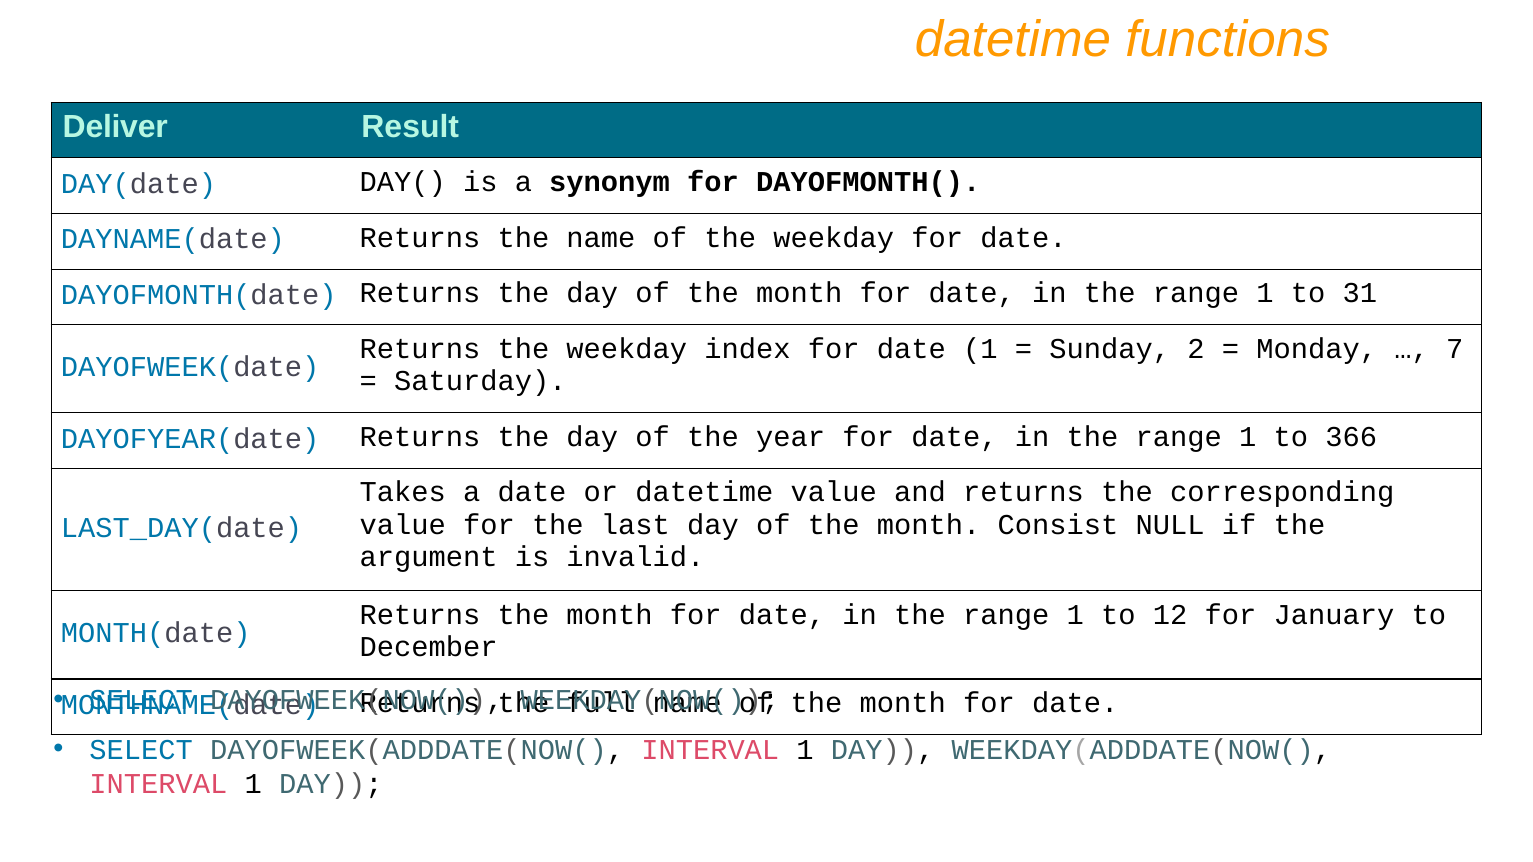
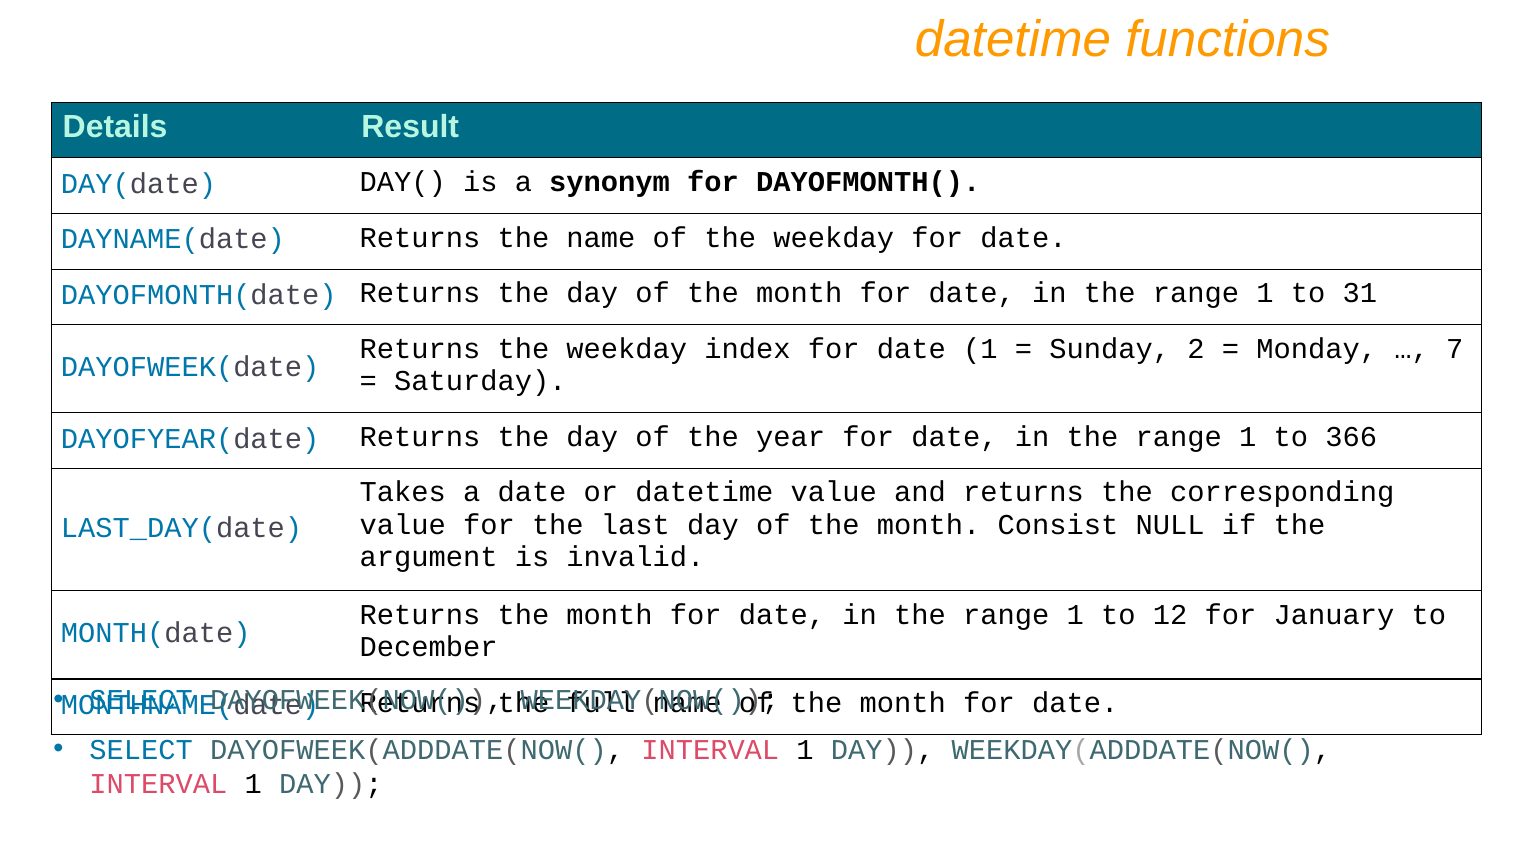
Deliver: Deliver -> Details
